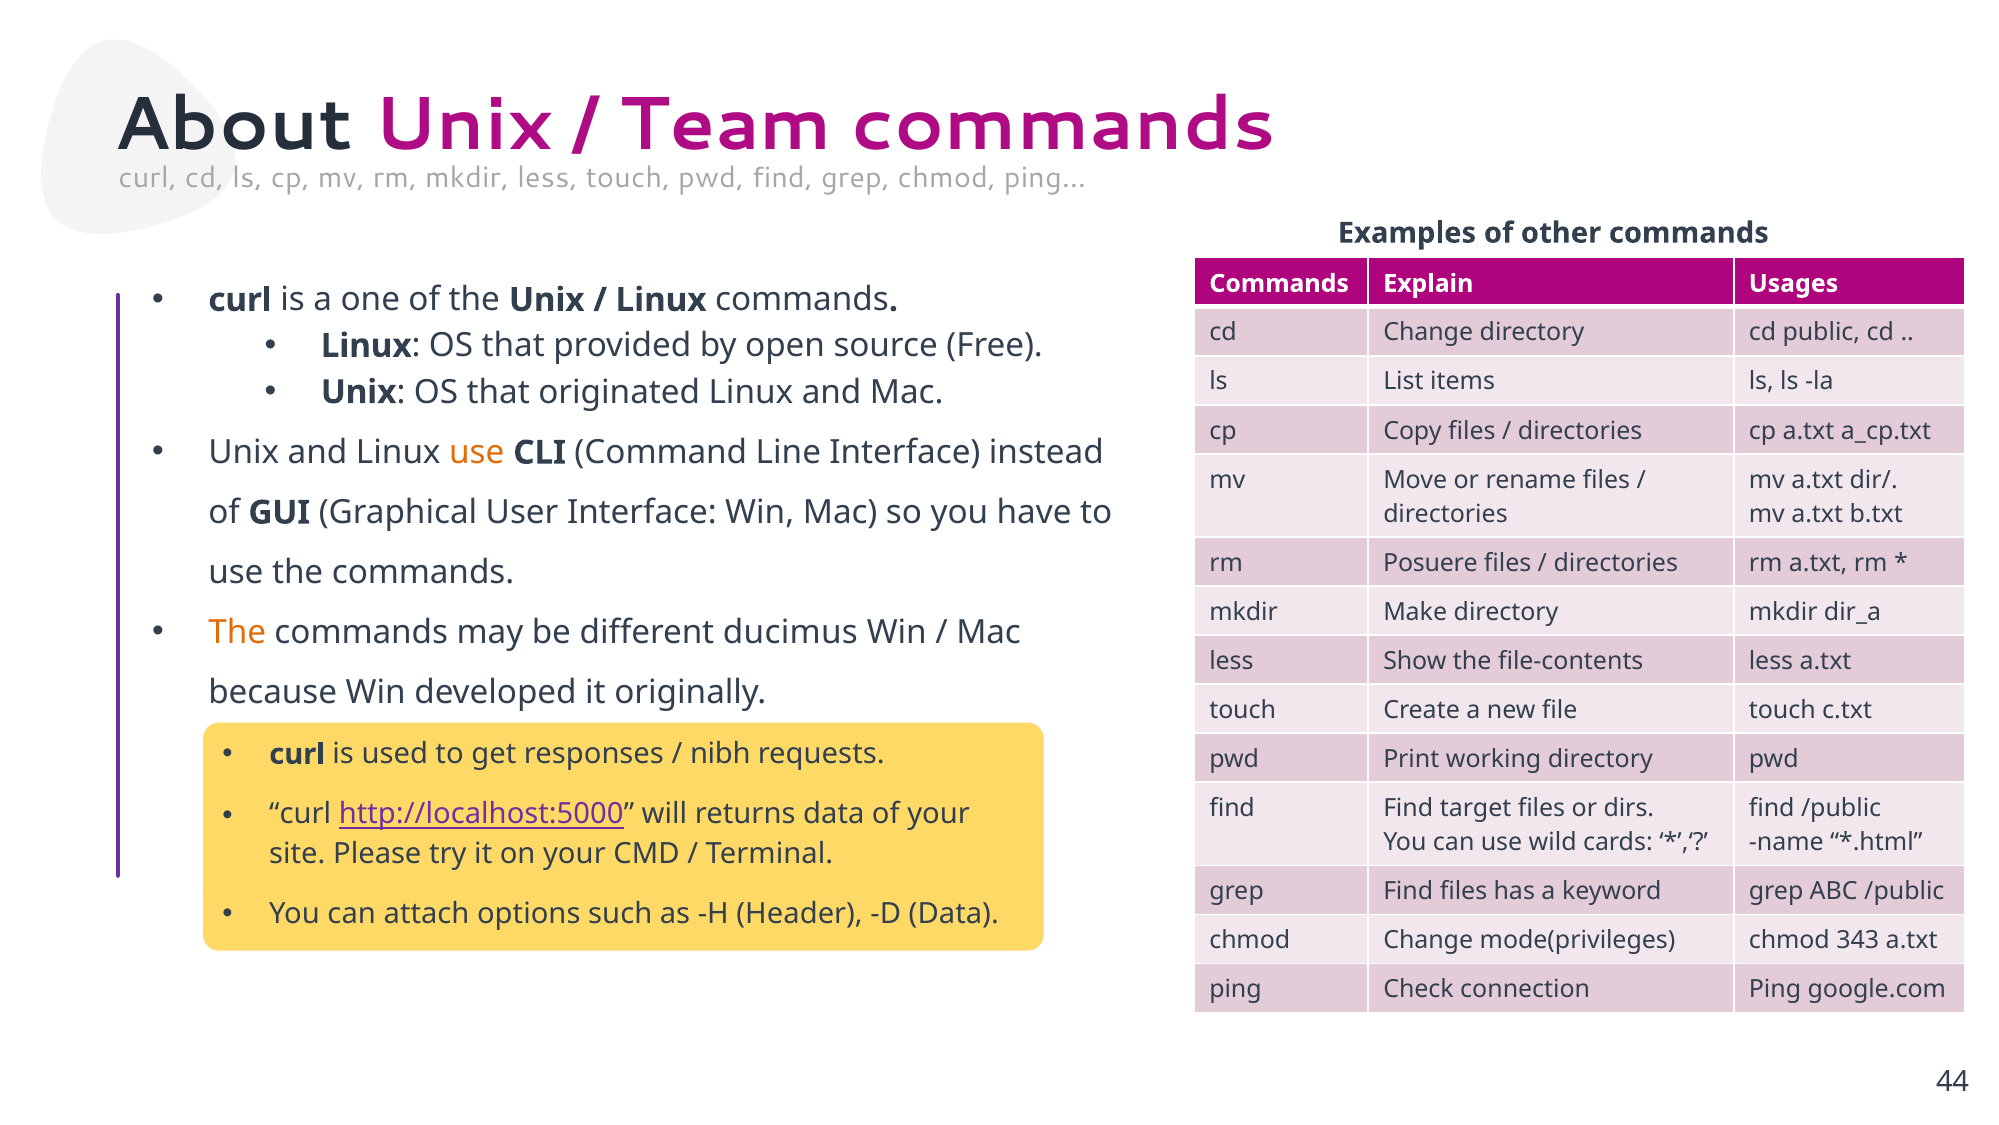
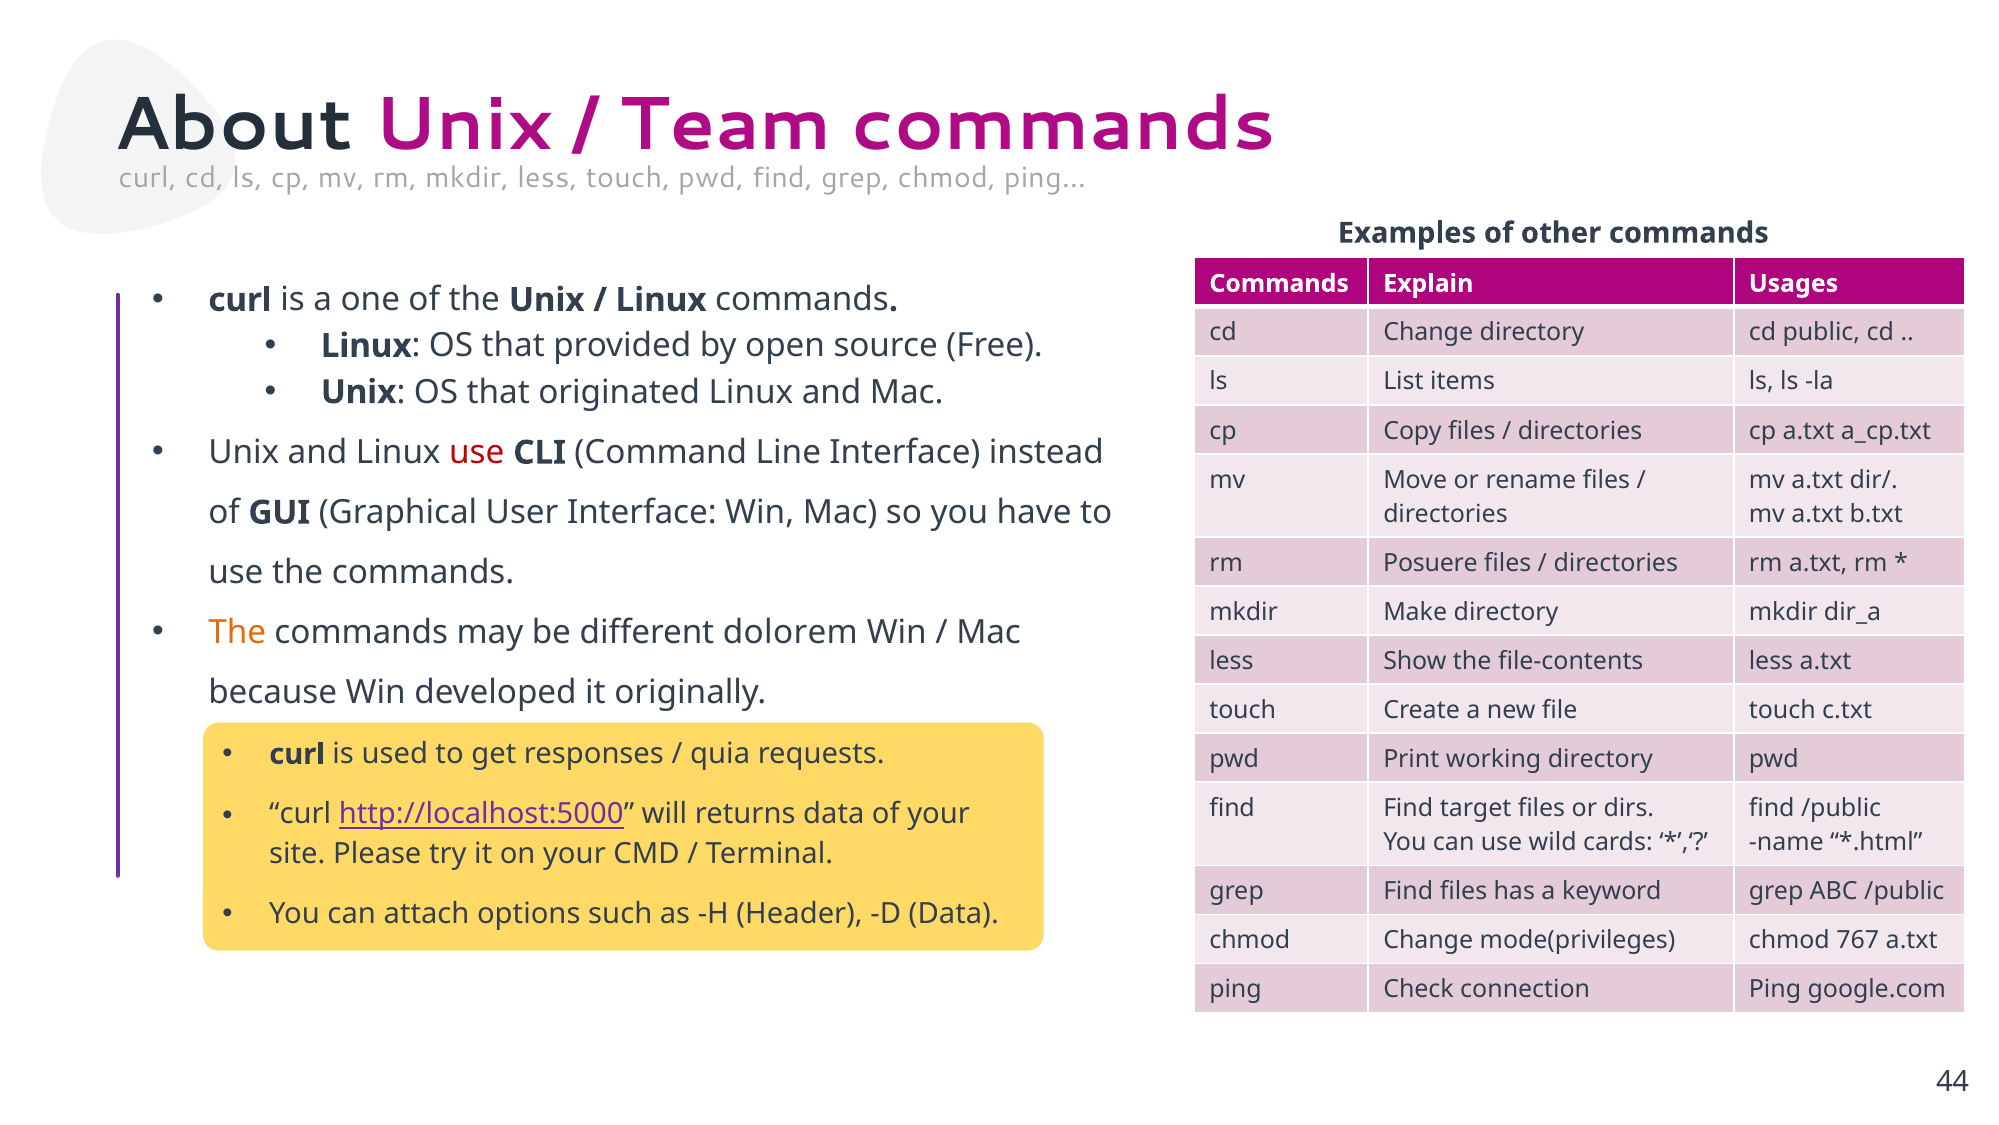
use at (477, 452) colour: orange -> red
ducimus: ducimus -> dolorem
nibh: nibh -> quia
343: 343 -> 767
